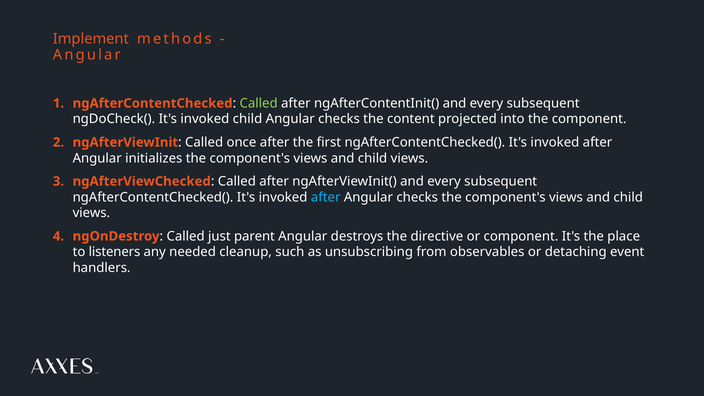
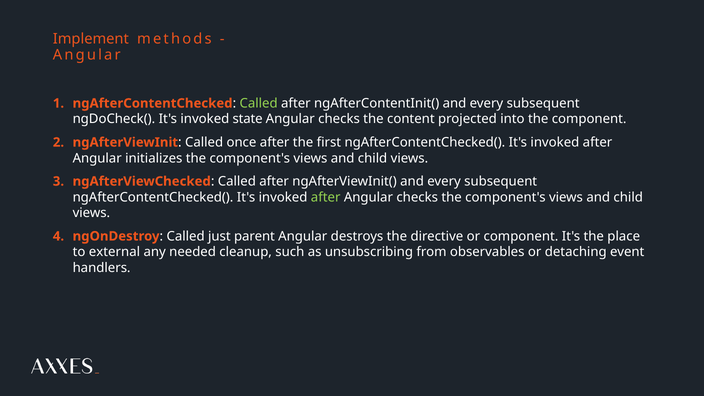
invoked child: child -> state
after at (326, 197) colour: light blue -> light green
listeners: listeners -> external
